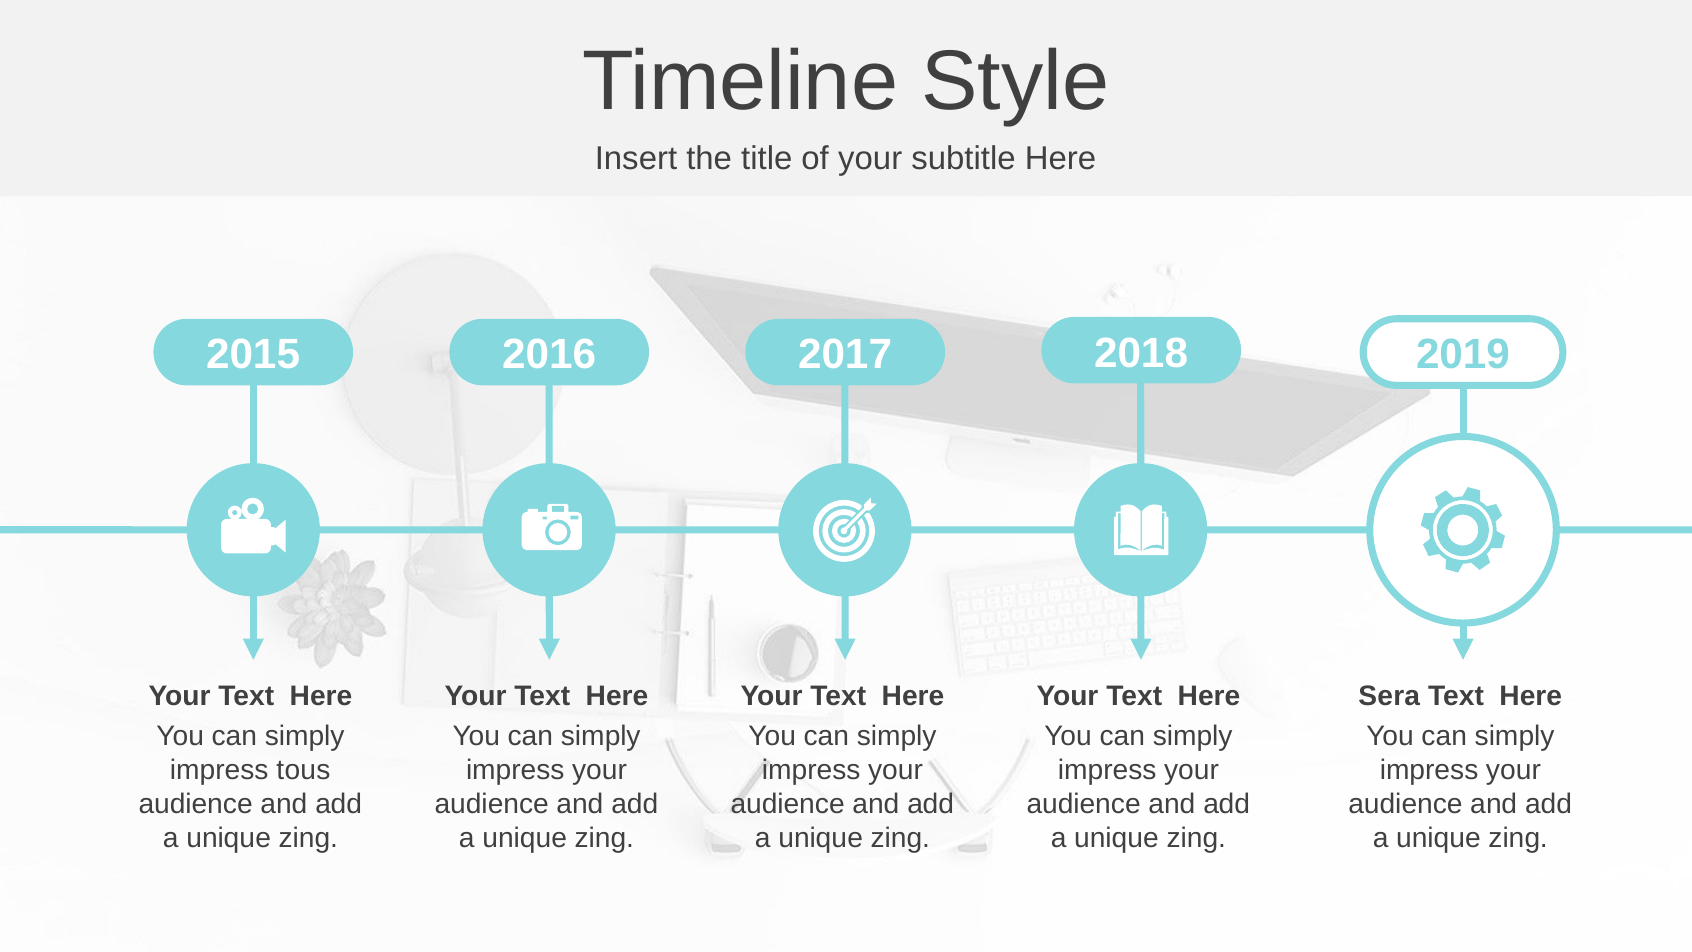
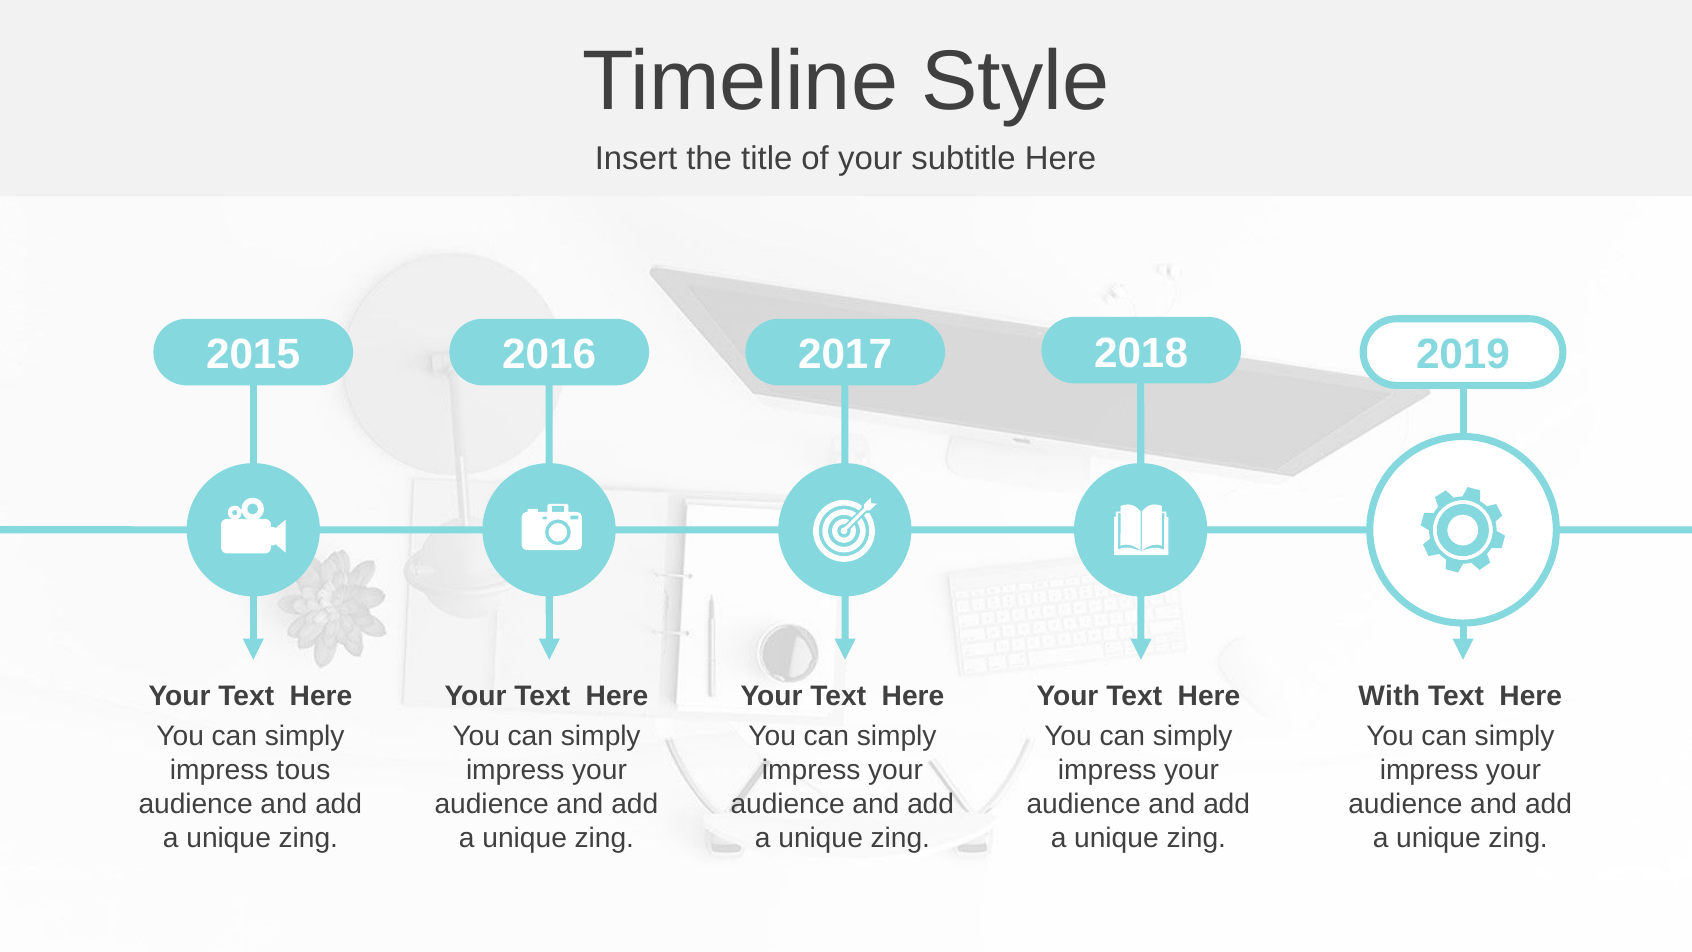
Sera: Sera -> With
